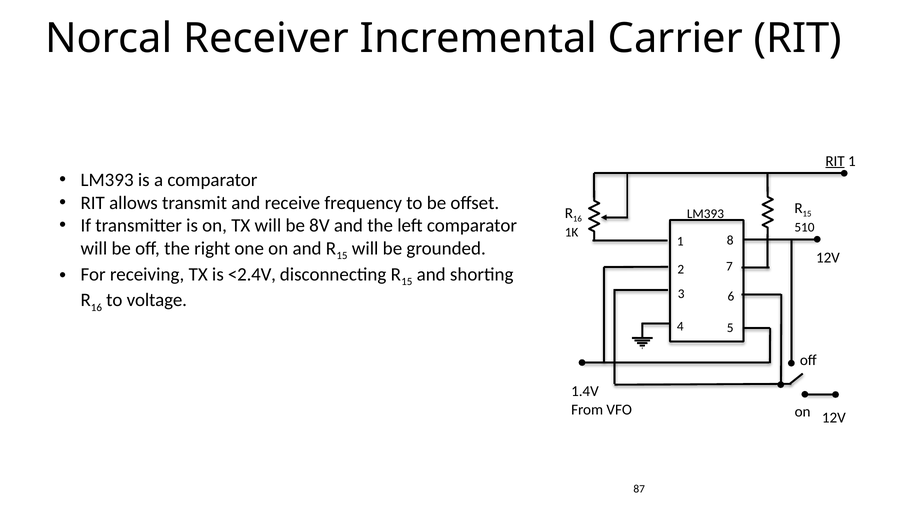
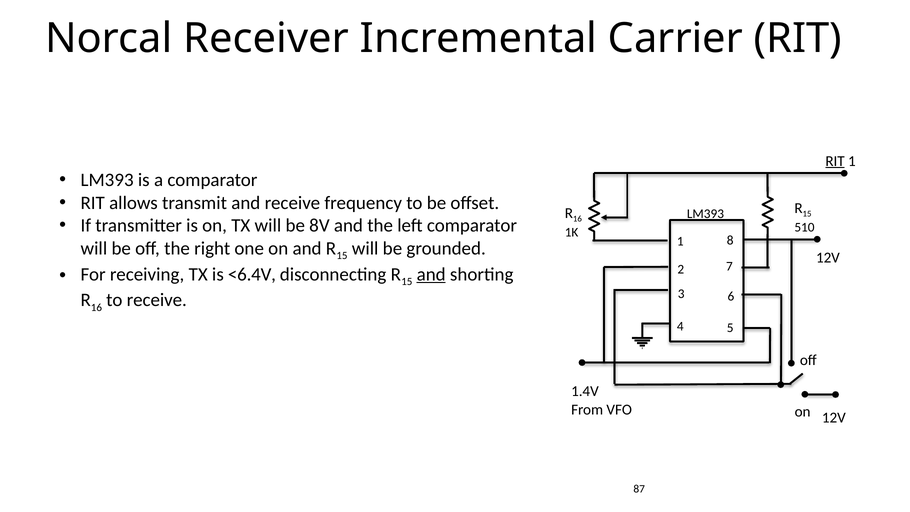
<2.4V: <2.4V -> <6.4V
and at (431, 274) underline: none -> present
to voltage: voltage -> receive
